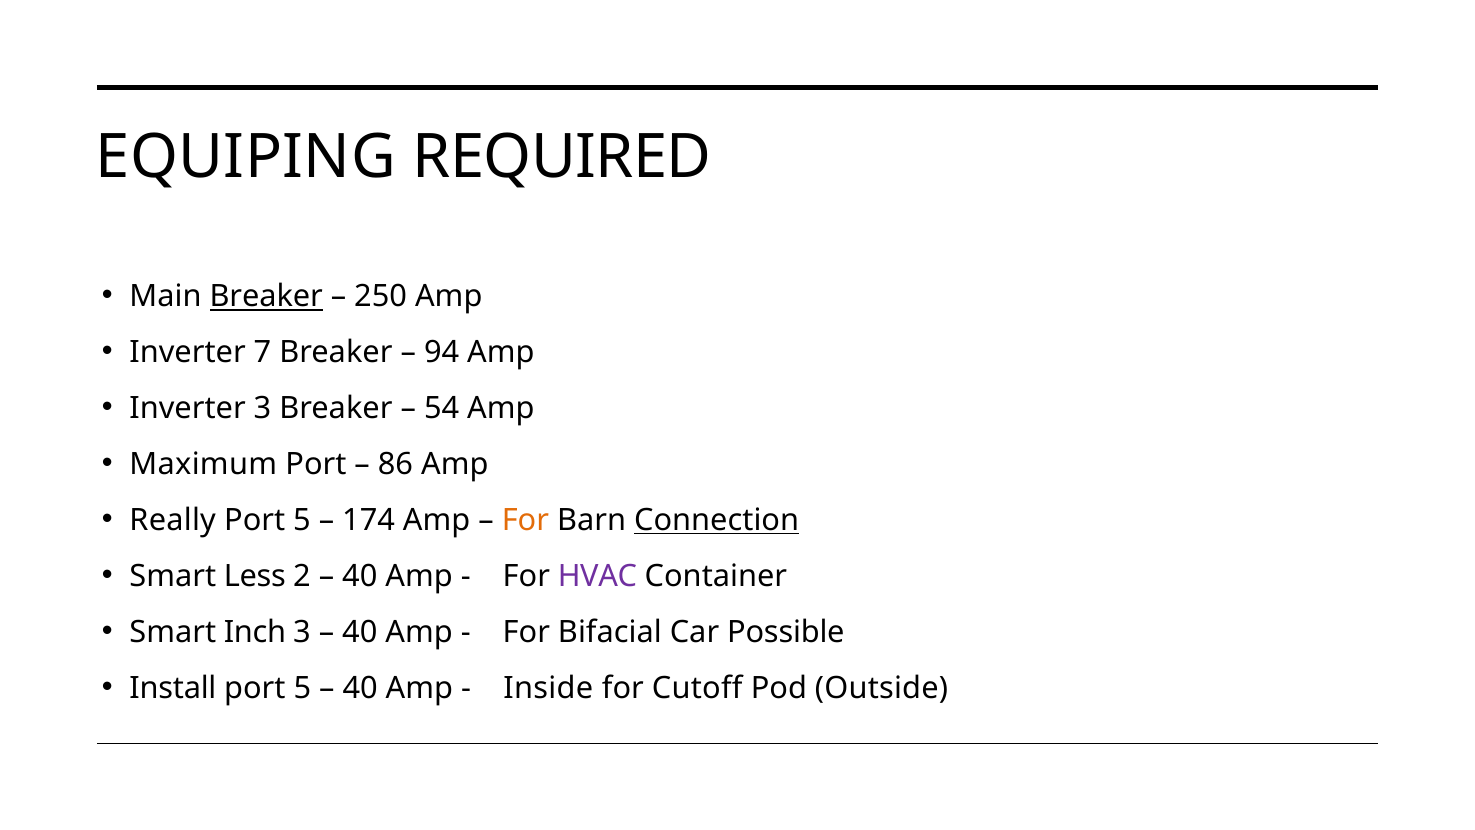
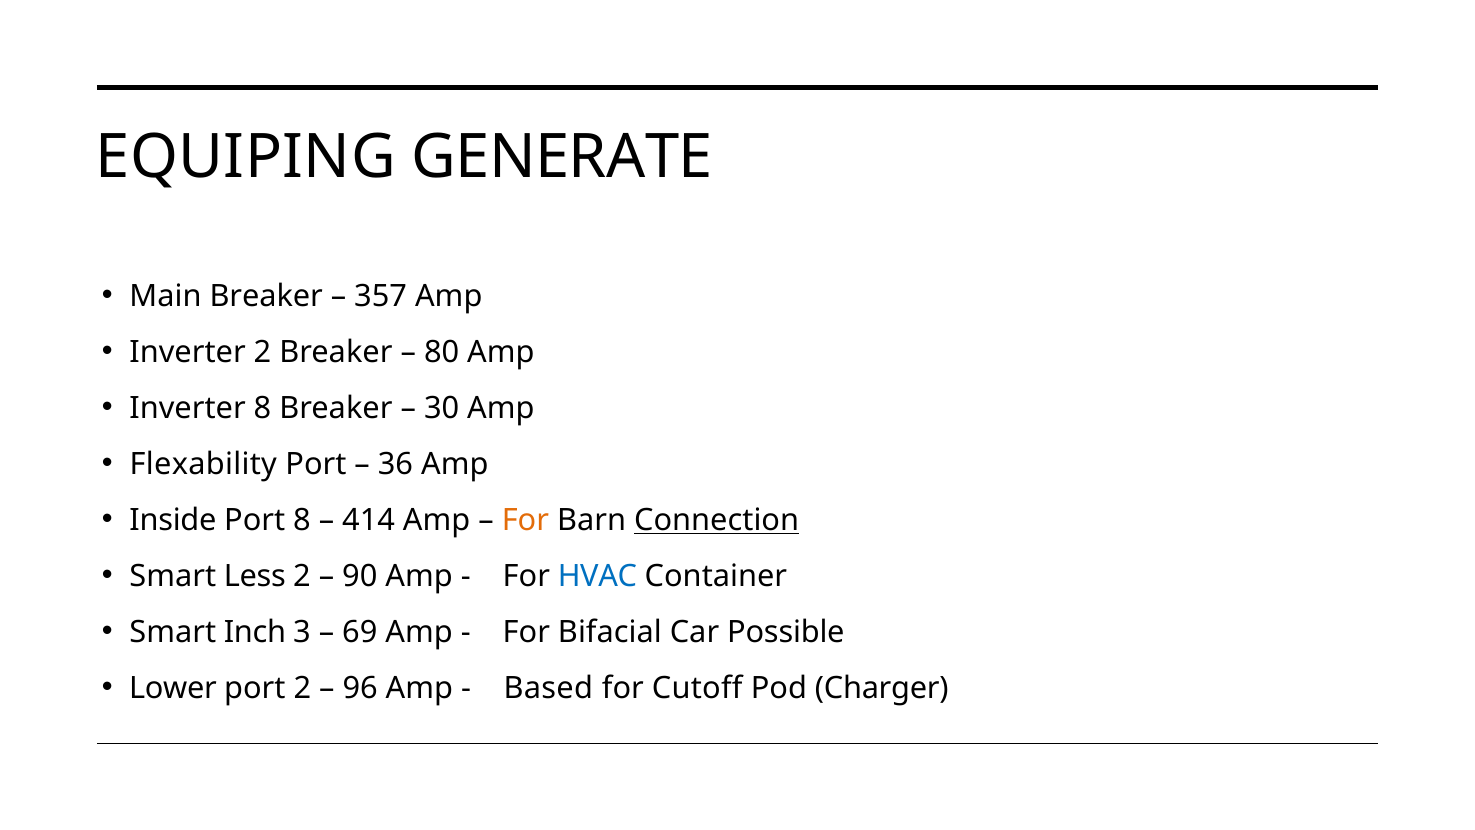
REQUIRED: REQUIRED -> GENERATE
Breaker at (266, 296) underline: present -> none
250: 250 -> 357
Inverter 7: 7 -> 2
94: 94 -> 80
Inverter 3: 3 -> 8
54: 54 -> 30
Maximum: Maximum -> Flexability
86: 86 -> 36
Really: Really -> Inside
5 at (302, 520): 5 -> 8
174: 174 -> 414
40 at (360, 576): 40 -> 90
HVAC colour: purple -> blue
40 at (360, 632): 40 -> 69
Install: Install -> Lower
5 at (302, 688): 5 -> 2
40 at (360, 688): 40 -> 96
Inside: Inside -> Based
Outside: Outside -> Charger
